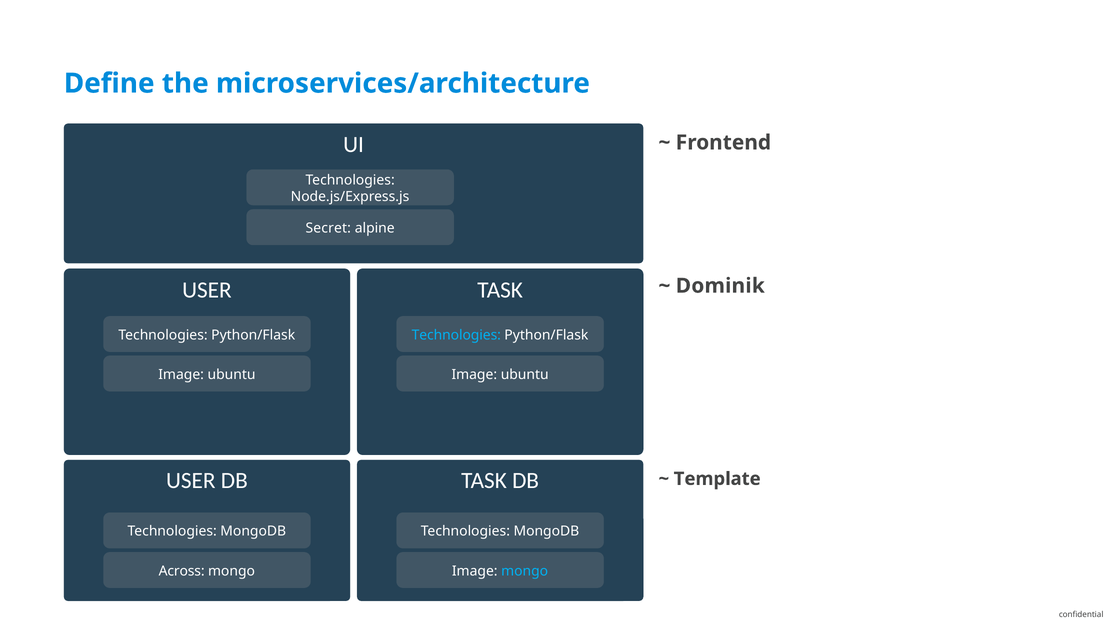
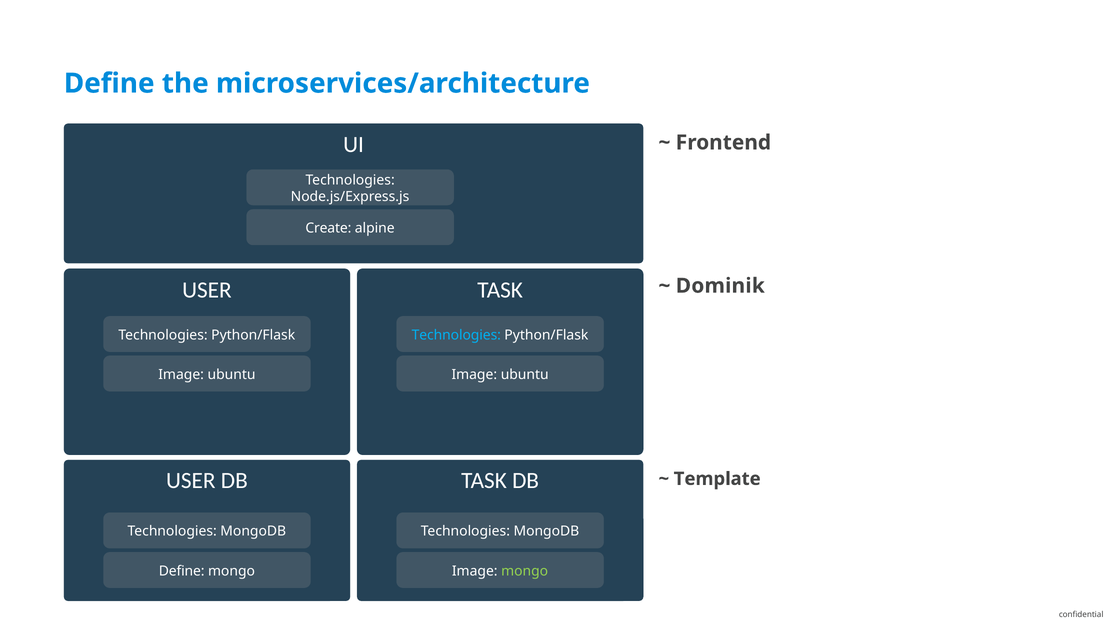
Secret: Secret -> Create
Across at (182, 571): Across -> Define
mongo at (525, 571) colour: light blue -> light green
